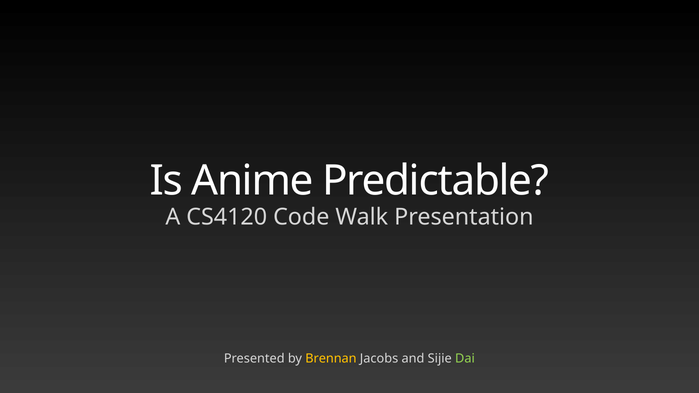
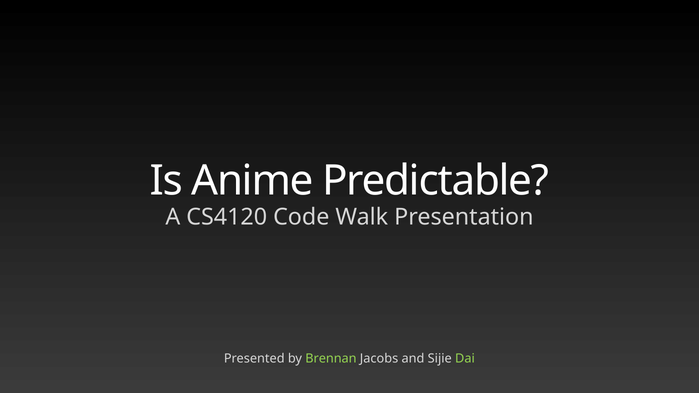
Brennan colour: yellow -> light green
